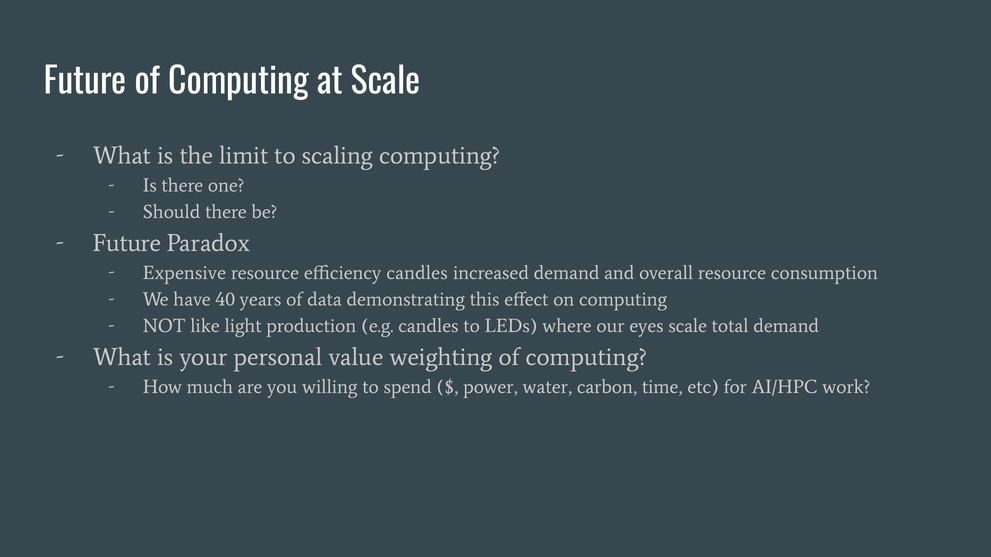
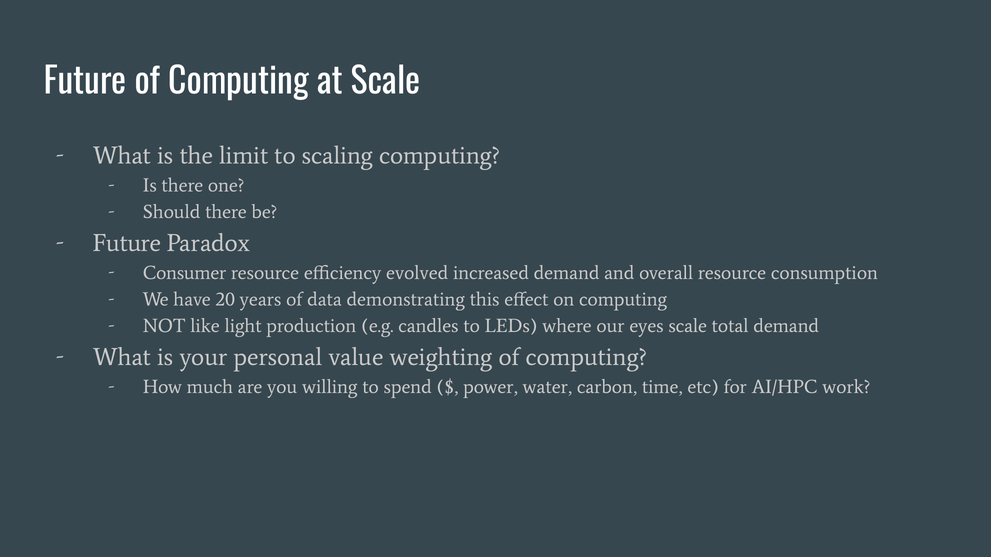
Expensive: Expensive -> Consumer
efficiency candles: candles -> evolved
40: 40 -> 20
